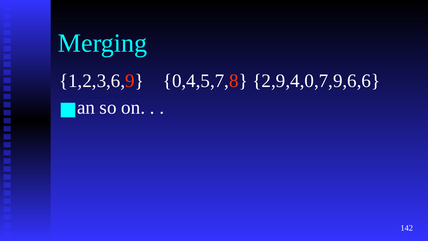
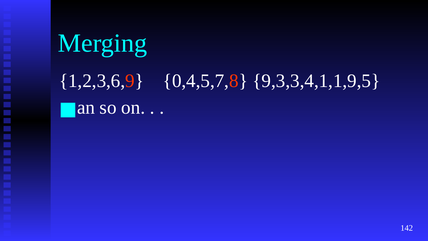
2,9,4,0,7,9,6,6: 2,9,4,0,7,9,6,6 -> 9,3,3,4,1,1,9,5
